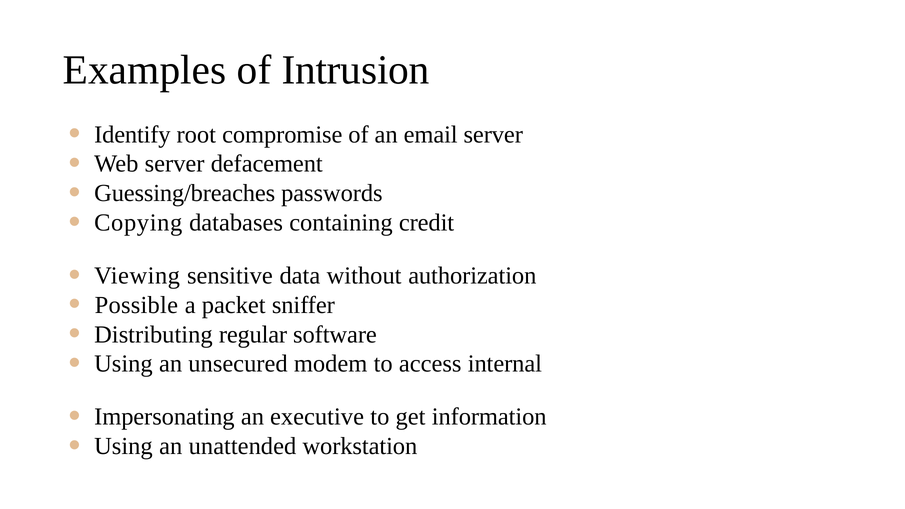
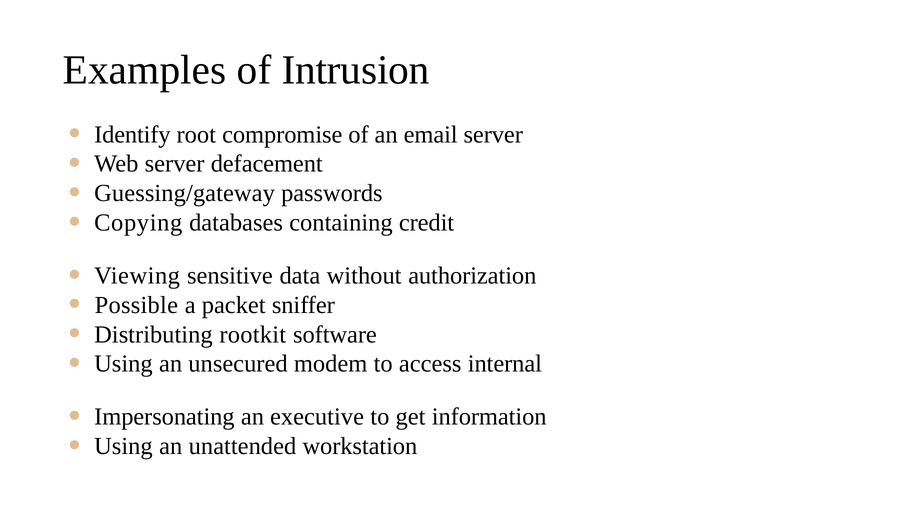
Guessing/breaches: Guessing/breaches -> Guessing/gateway
regular: regular -> rootkit
